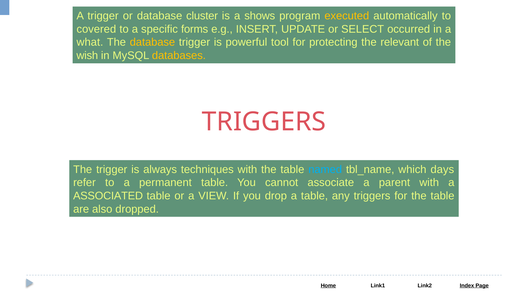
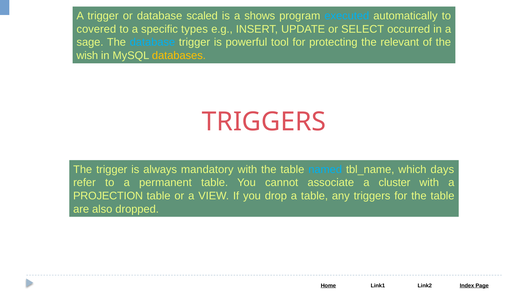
cluster: cluster -> scaled
executed colour: yellow -> light blue
forms: forms -> types
what: what -> sage
database at (152, 42) colour: yellow -> light blue
techniques: techniques -> mandatory
parent: parent -> cluster
ASSOCIATED: ASSOCIATED -> PROJECTION
